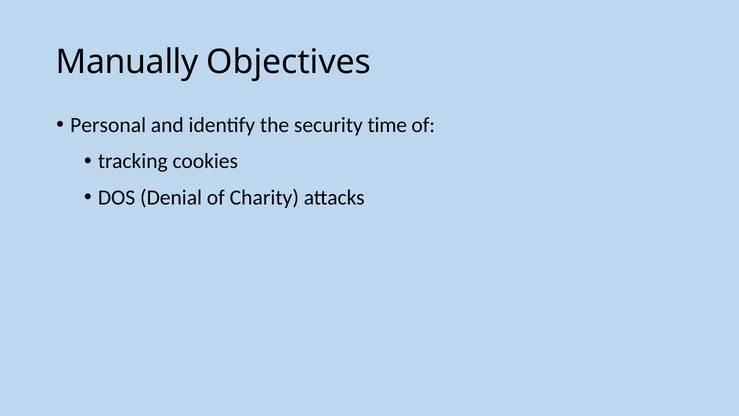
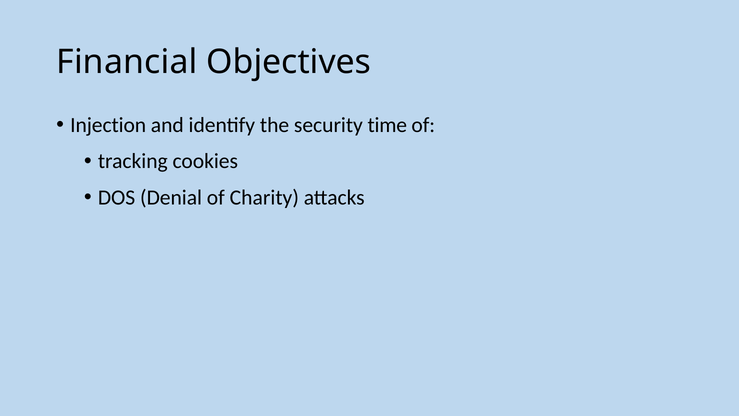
Manually: Manually -> Financial
Personal: Personal -> Injection
